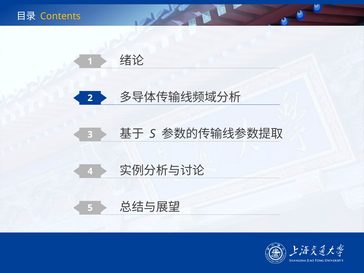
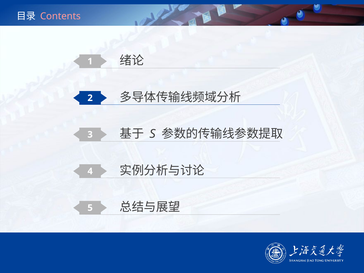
Contents colour: yellow -> pink
